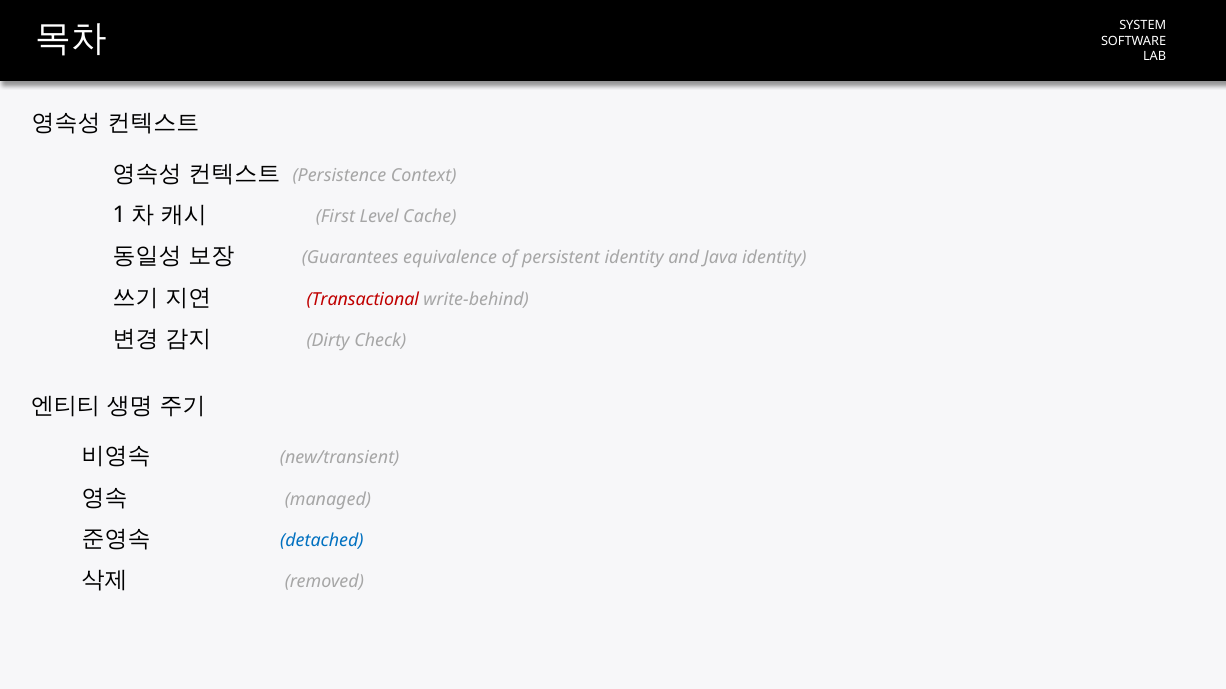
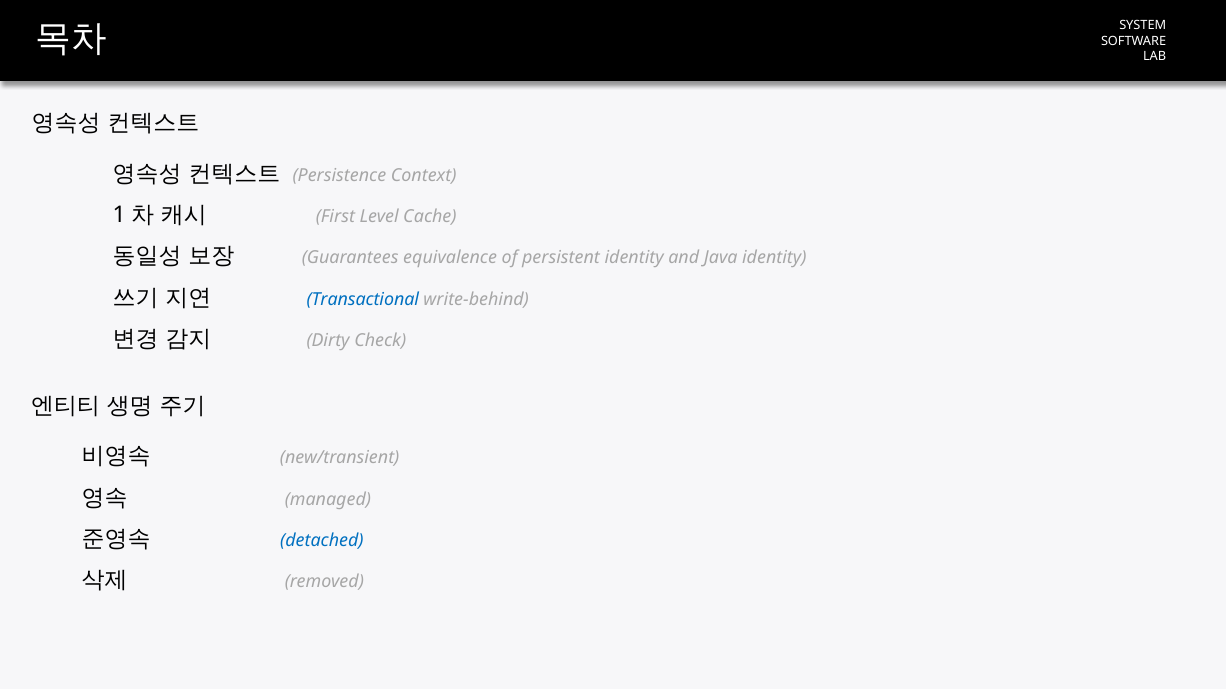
Transactional colour: red -> blue
